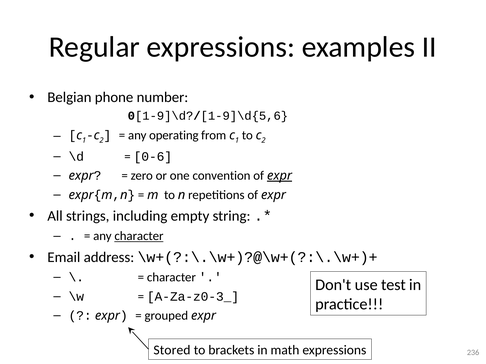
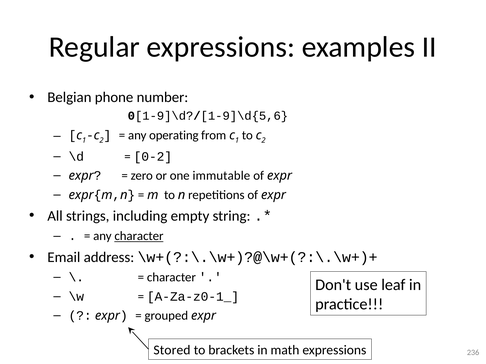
0-6: 0-6 -> 0-2
convention: convention -> immutable
expr at (280, 176) underline: present -> none
test: test -> leaf
A-Za-z0-3_: A-Za-z0-3_ -> A-Za-z0-1_
